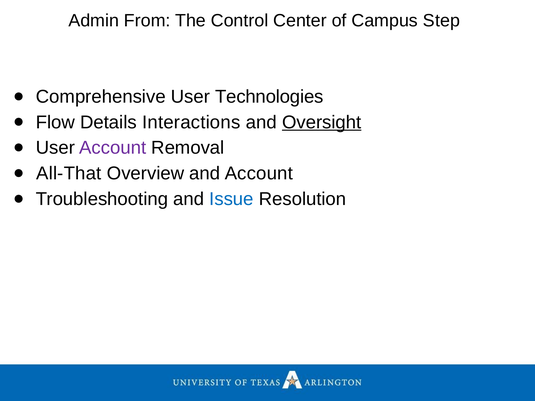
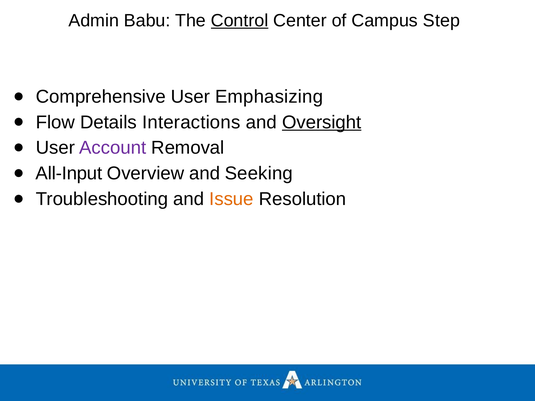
From: From -> Babu
Control underline: none -> present
Technologies: Technologies -> Emphasizing
All-That: All-That -> All-Input
and Account: Account -> Seeking
Issue colour: blue -> orange
